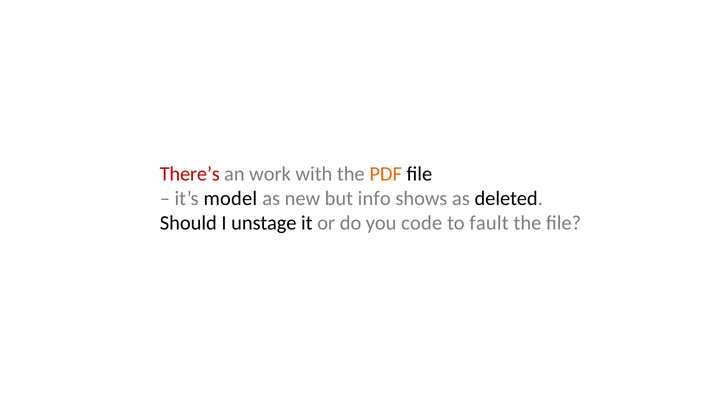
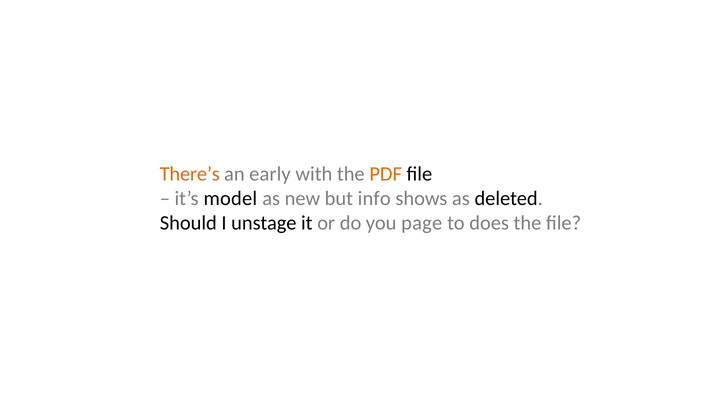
There’s colour: red -> orange
work: work -> early
code: code -> page
fault: fault -> does
